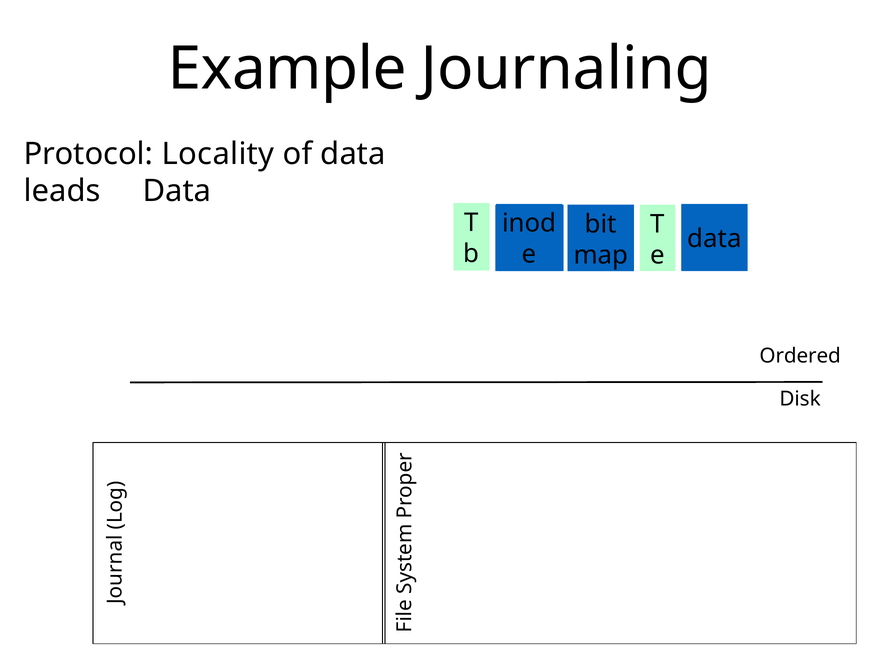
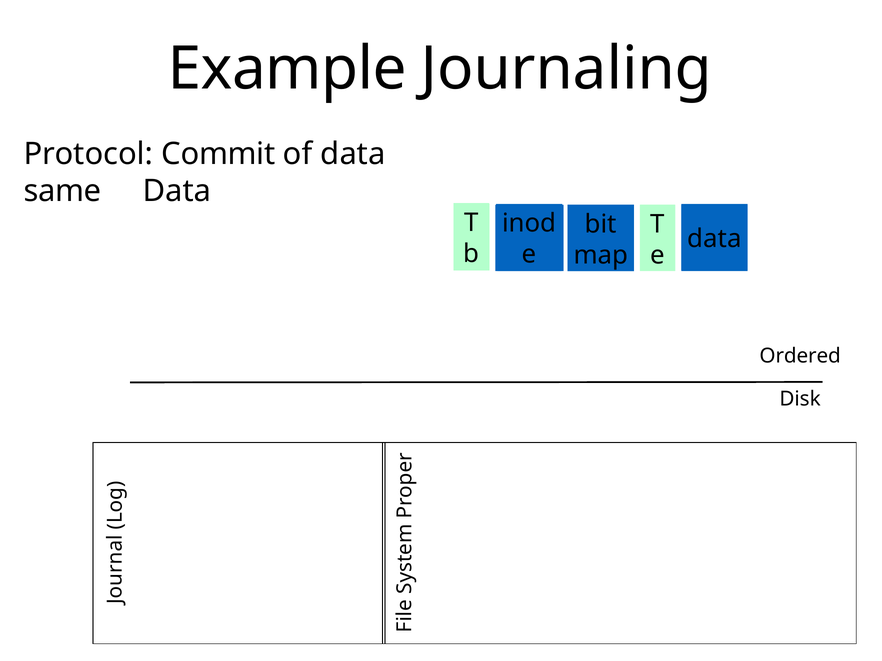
Locality: Locality -> Commit
leads: leads -> same
